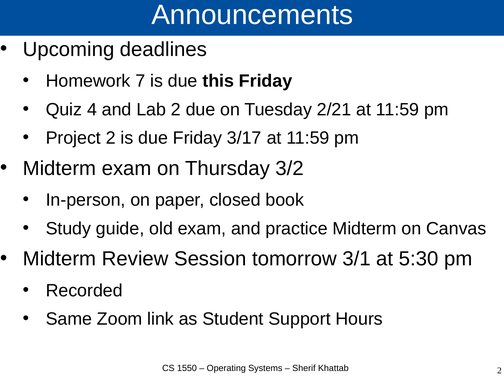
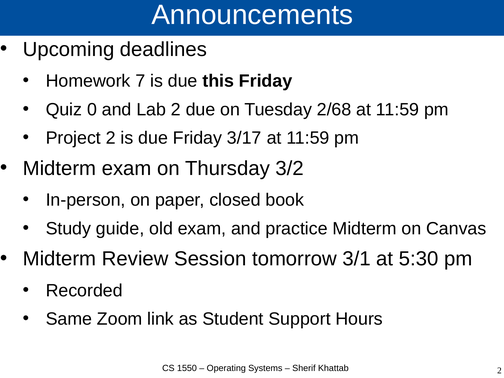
4: 4 -> 0
2/21: 2/21 -> 2/68
